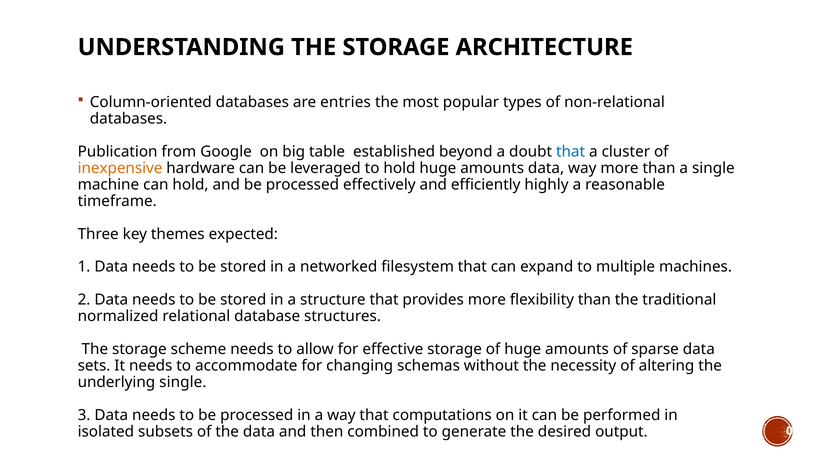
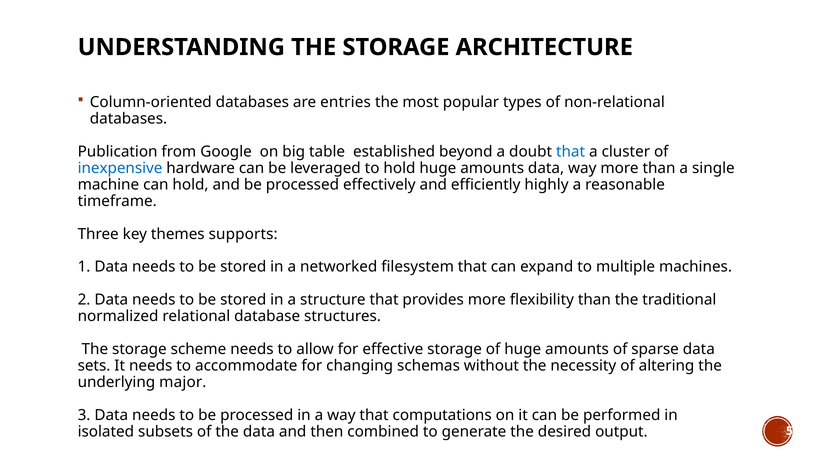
inexpensive colour: orange -> blue
expected: expected -> supports
underlying single: single -> major
0: 0 -> 5
